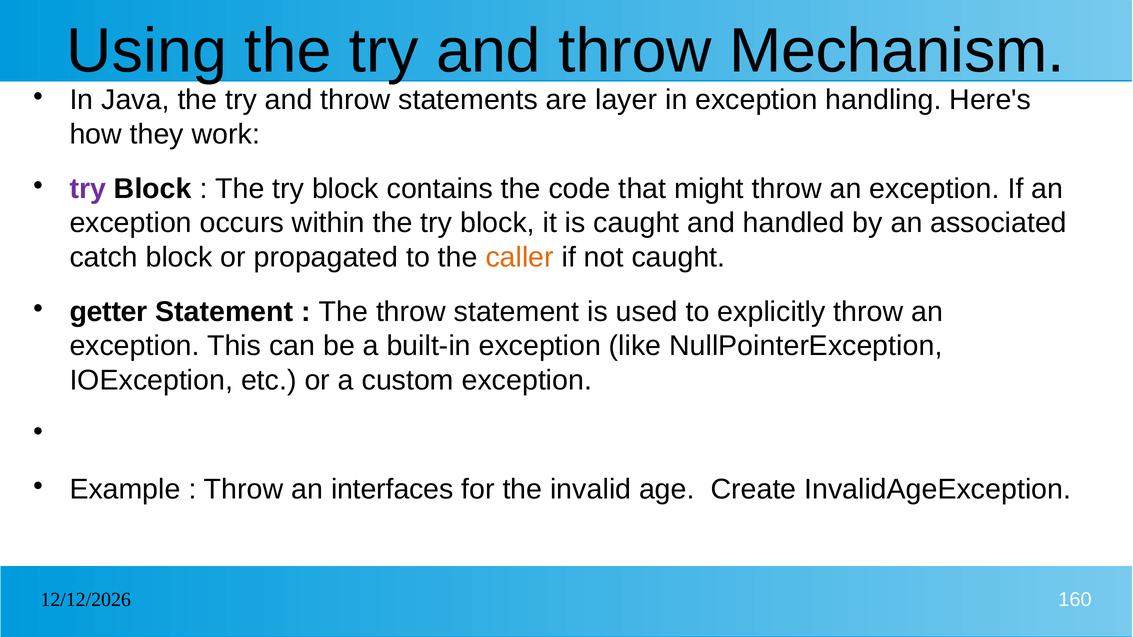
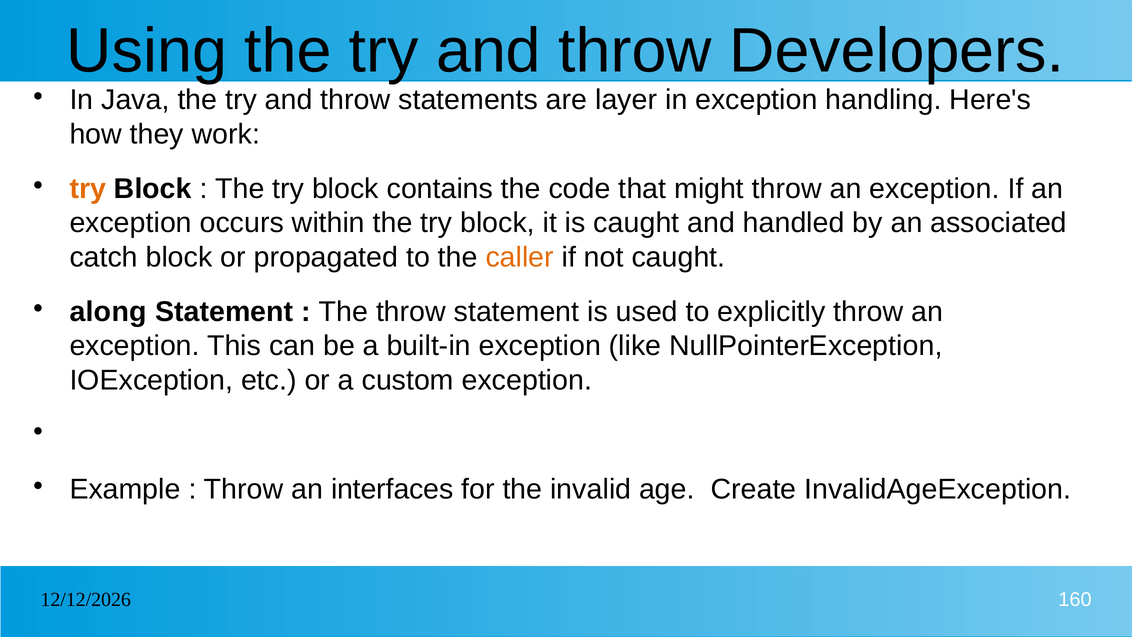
Mechanism: Mechanism -> Developers
try at (88, 189) colour: purple -> orange
getter: getter -> along
